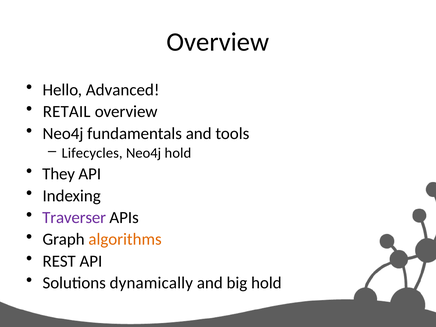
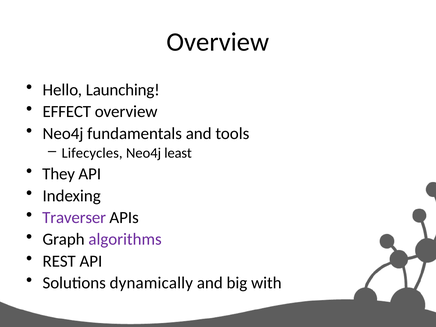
Advanced: Advanced -> Launching
RETAIL: RETAIL -> EFFECT
Neo4j hold: hold -> least
algorithms colour: orange -> purple
big hold: hold -> with
